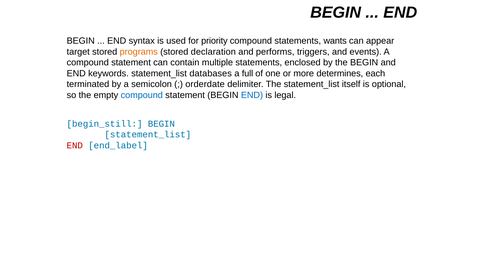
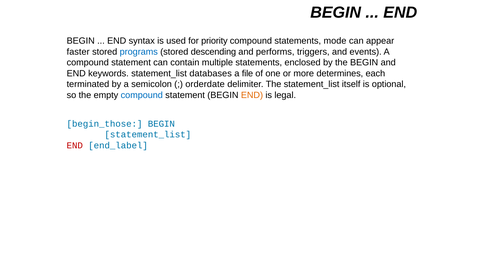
wants: wants -> mode
target: target -> faster
programs colour: orange -> blue
declaration: declaration -> descending
full: full -> file
END at (252, 95) colour: blue -> orange
begin_still: begin_still -> begin_those
